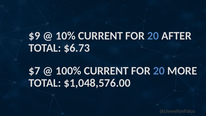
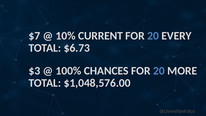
$9: $9 -> $7
AFTER: AFTER -> EVERY
$7: $7 -> $3
100% CURRENT: CURRENT -> CHANCES
